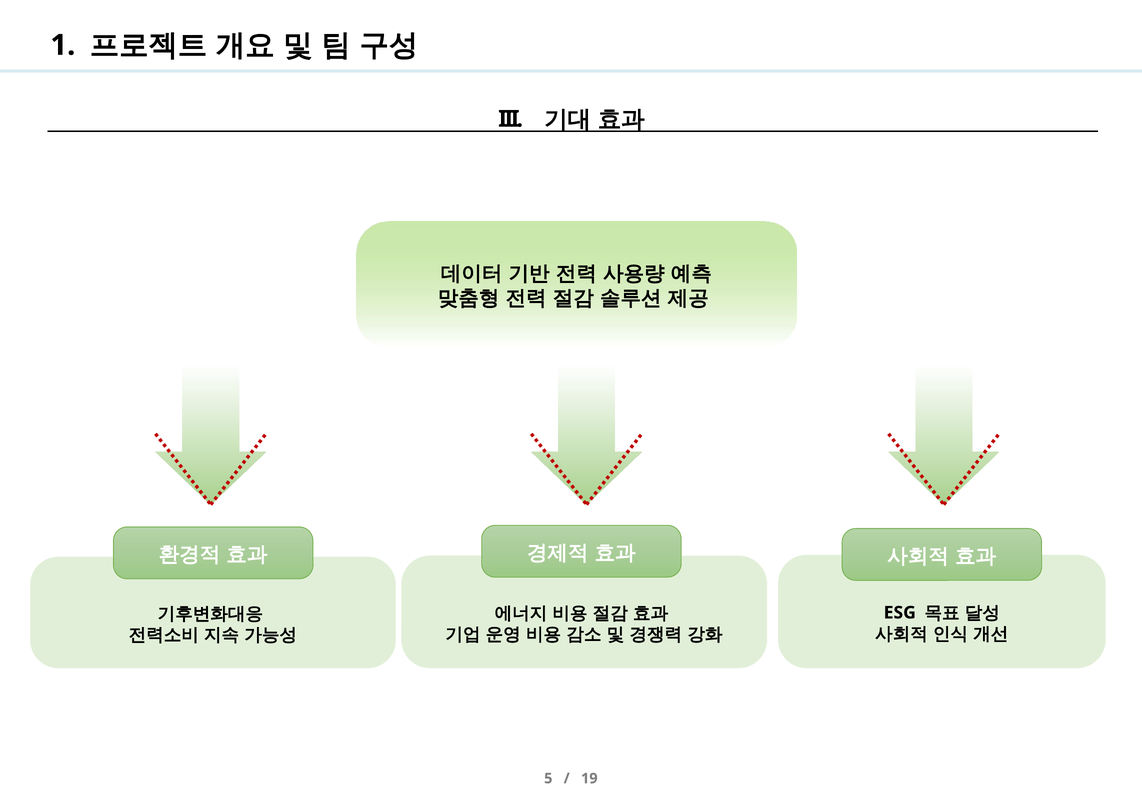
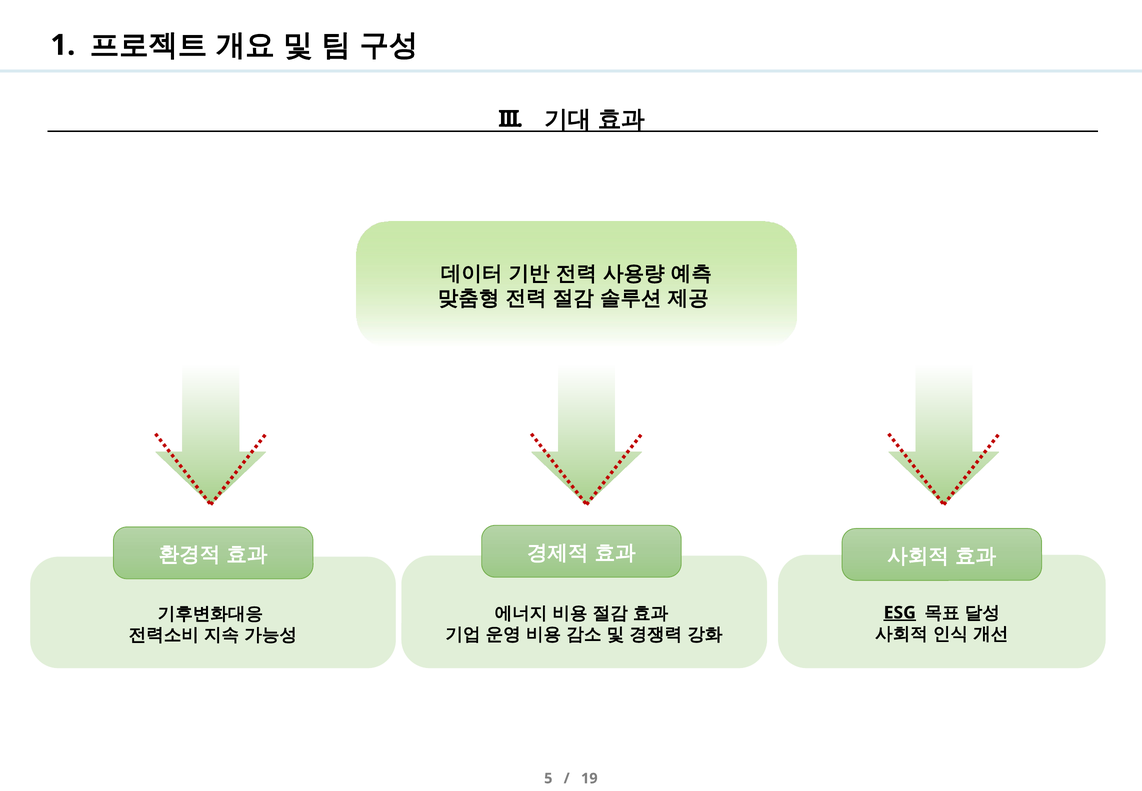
ESG underline: none -> present
